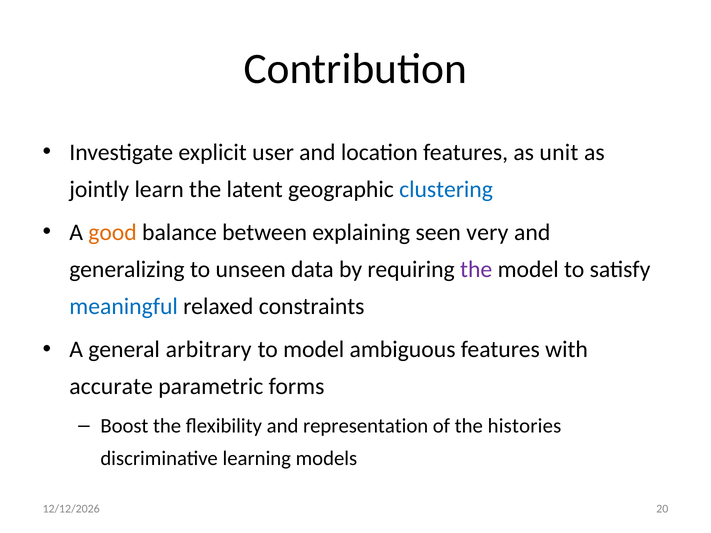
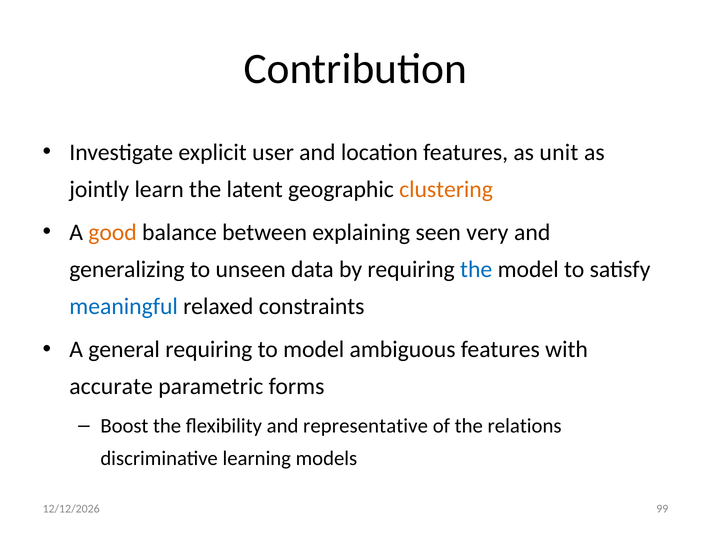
clustering colour: blue -> orange
the at (476, 270) colour: purple -> blue
general arbitrary: arbitrary -> requiring
representation: representation -> representative
histories: histories -> relations
20: 20 -> 99
